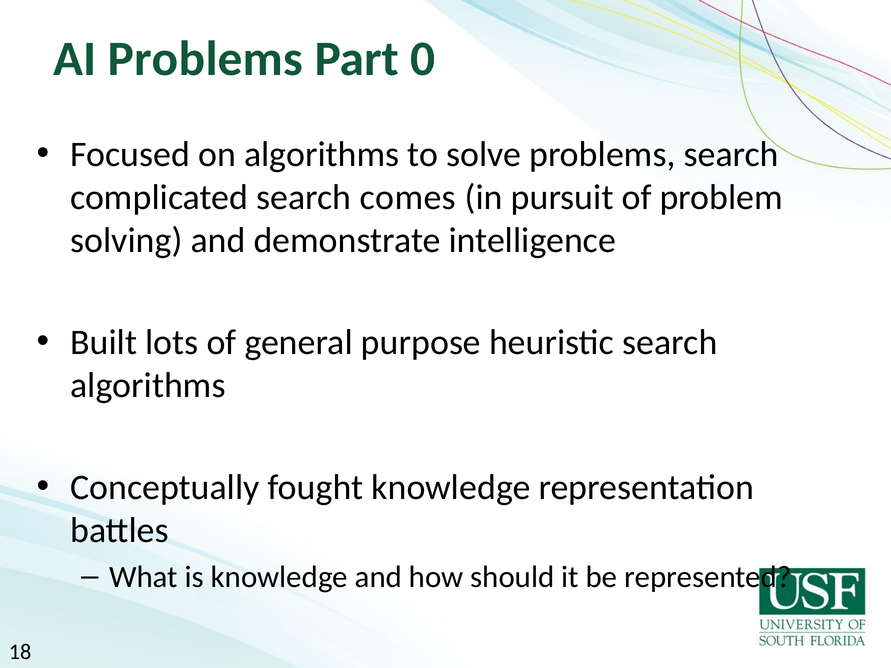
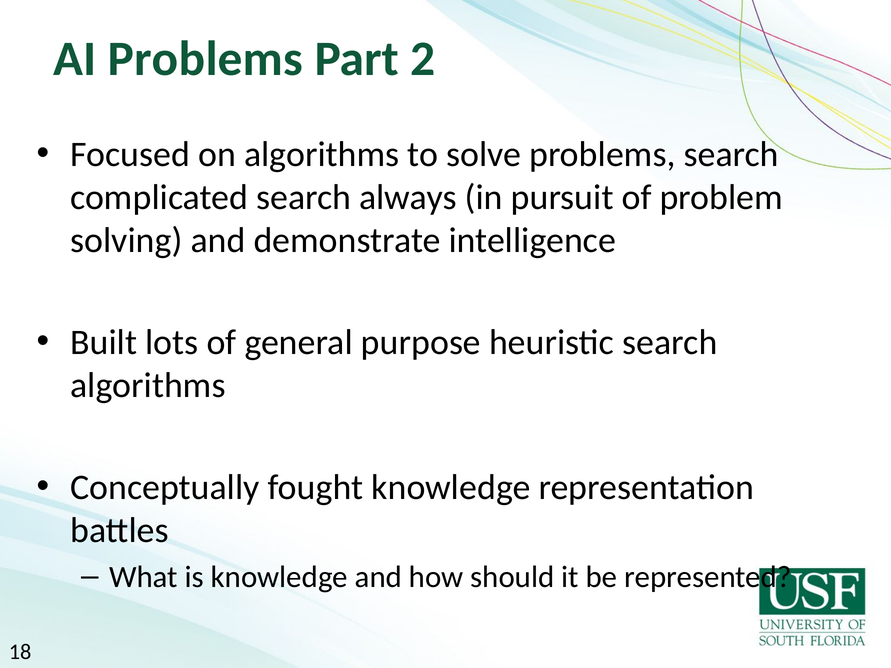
0: 0 -> 2
comes: comes -> always
